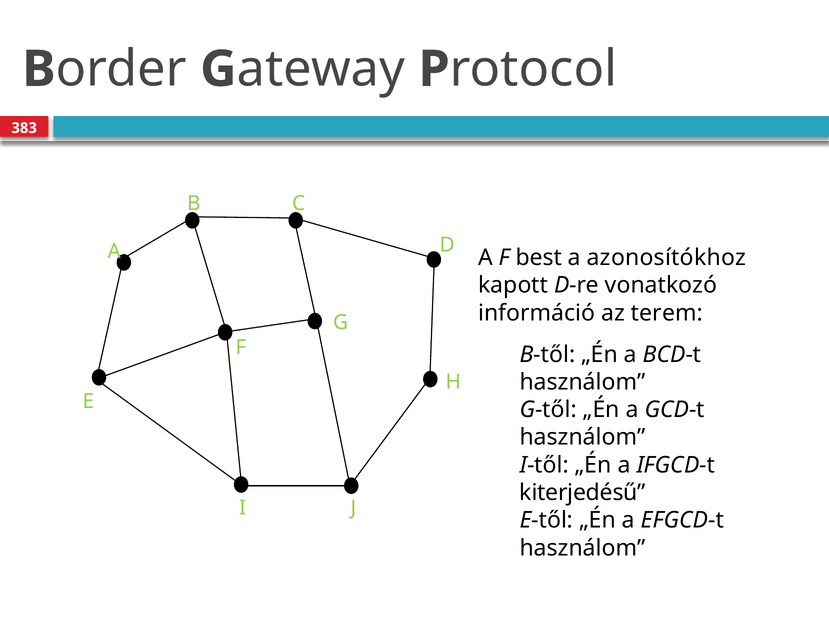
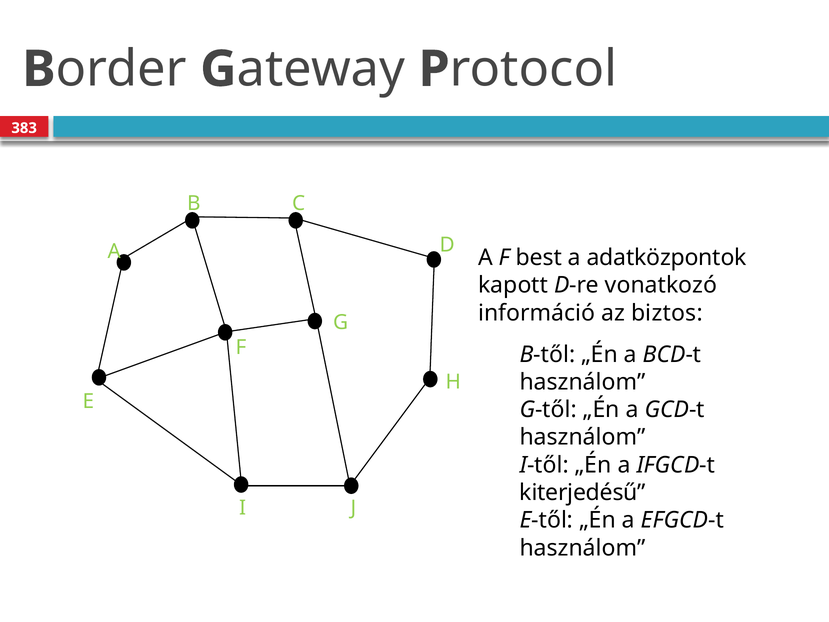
azonosítókhoz: azonosítókhoz -> adatközpontok
terem: terem -> biztos
